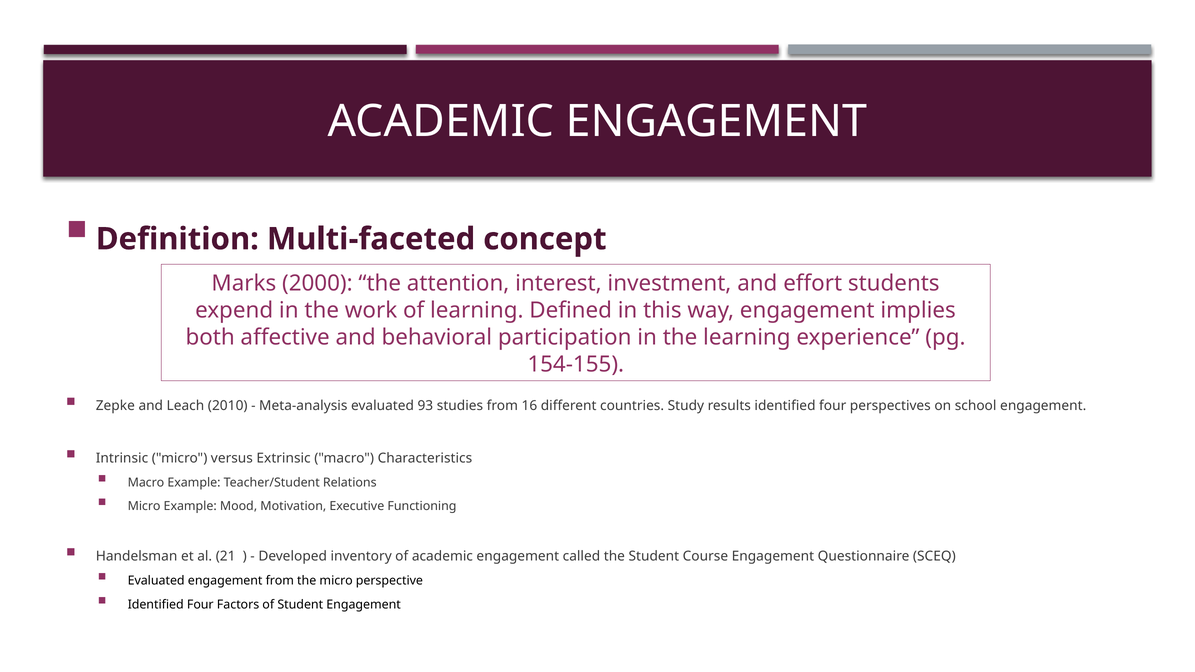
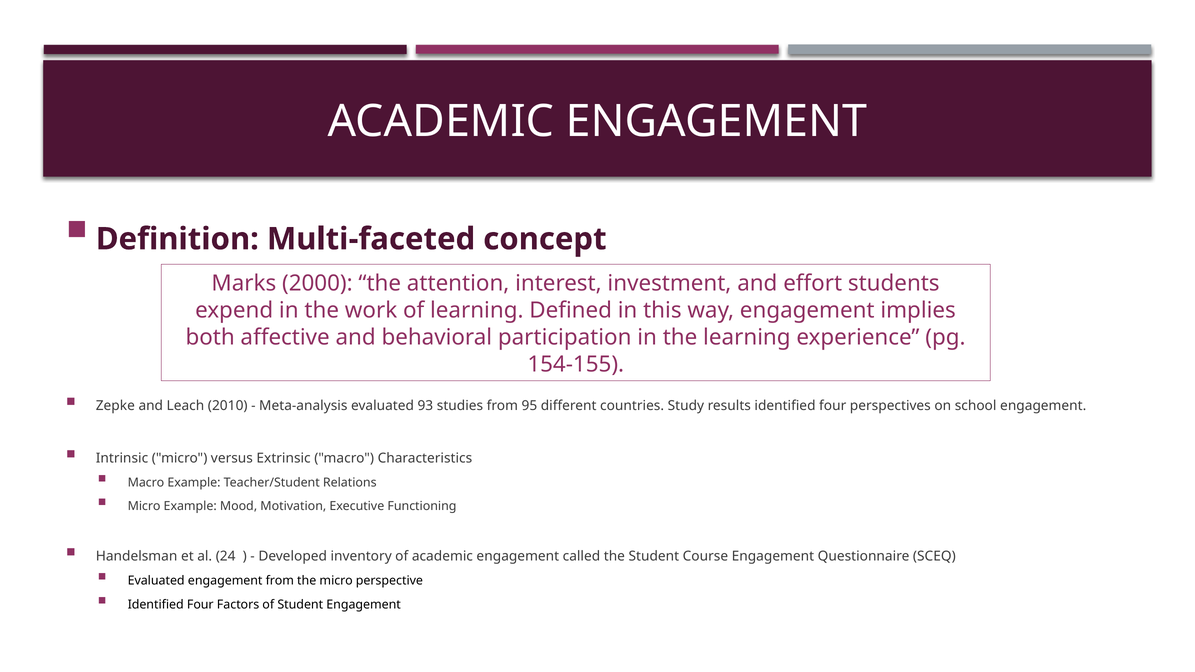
16: 16 -> 95
21: 21 -> 24
